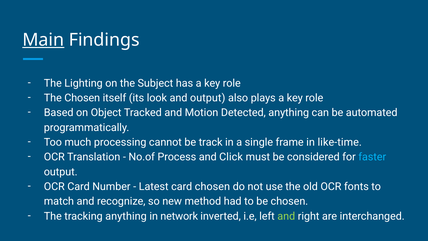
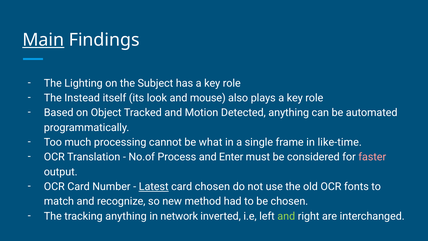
The Chosen: Chosen -> Instead
and output: output -> mouse
track: track -> what
Click: Click -> Enter
faster colour: light blue -> pink
Latest underline: none -> present
